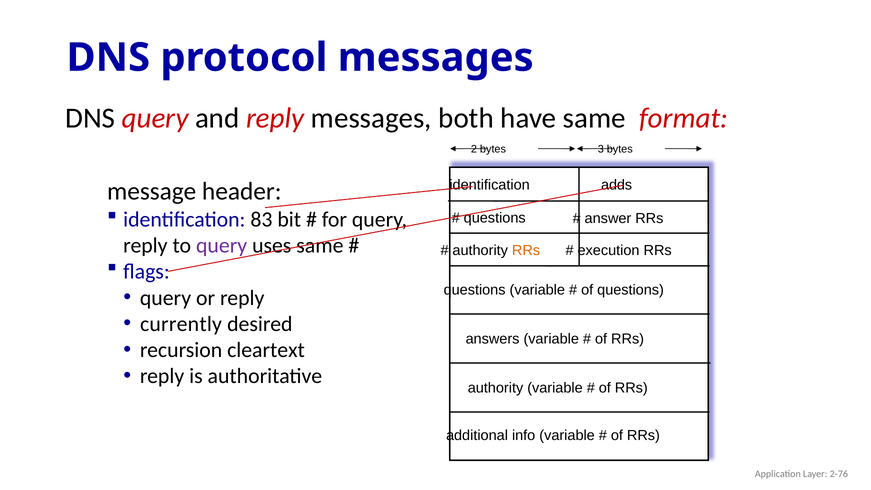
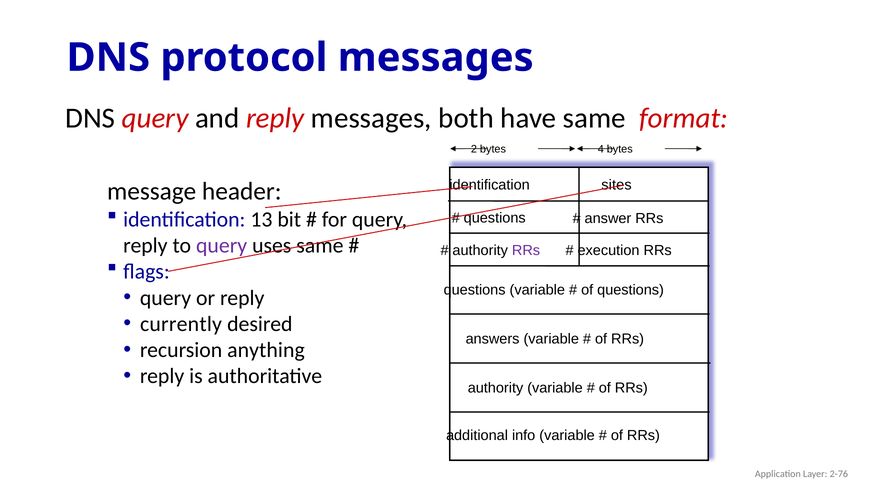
3: 3 -> 4
adds: adds -> sites
83: 83 -> 13
RRs at (526, 250) colour: orange -> purple
cleartext: cleartext -> anything
